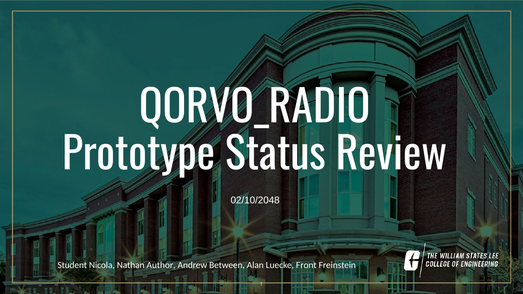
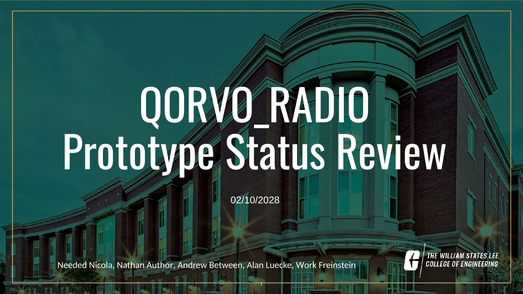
02/10/2048: 02/10/2048 -> 02/10/2028
Student: Student -> Needed
Front: Front -> Work
